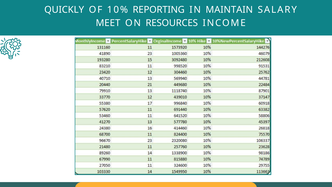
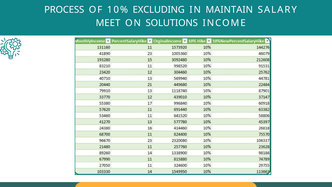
QUICKLY: QUICKLY -> PROCESS
REPORTING: REPORTING -> EXCLUDING
RESOURCES: RESOURCES -> SOLUTIONS
